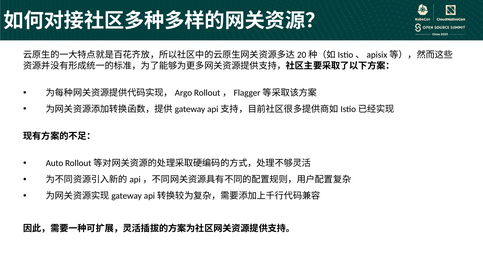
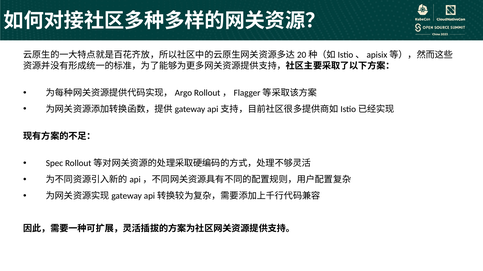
Auto: Auto -> Spec
